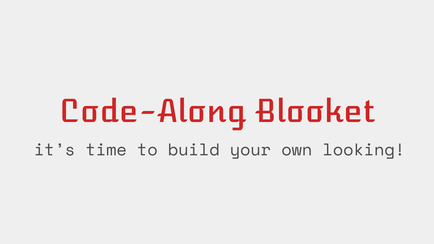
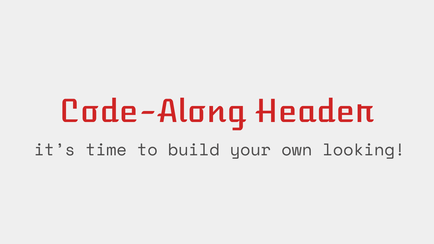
Blooket: Blooket -> Header
